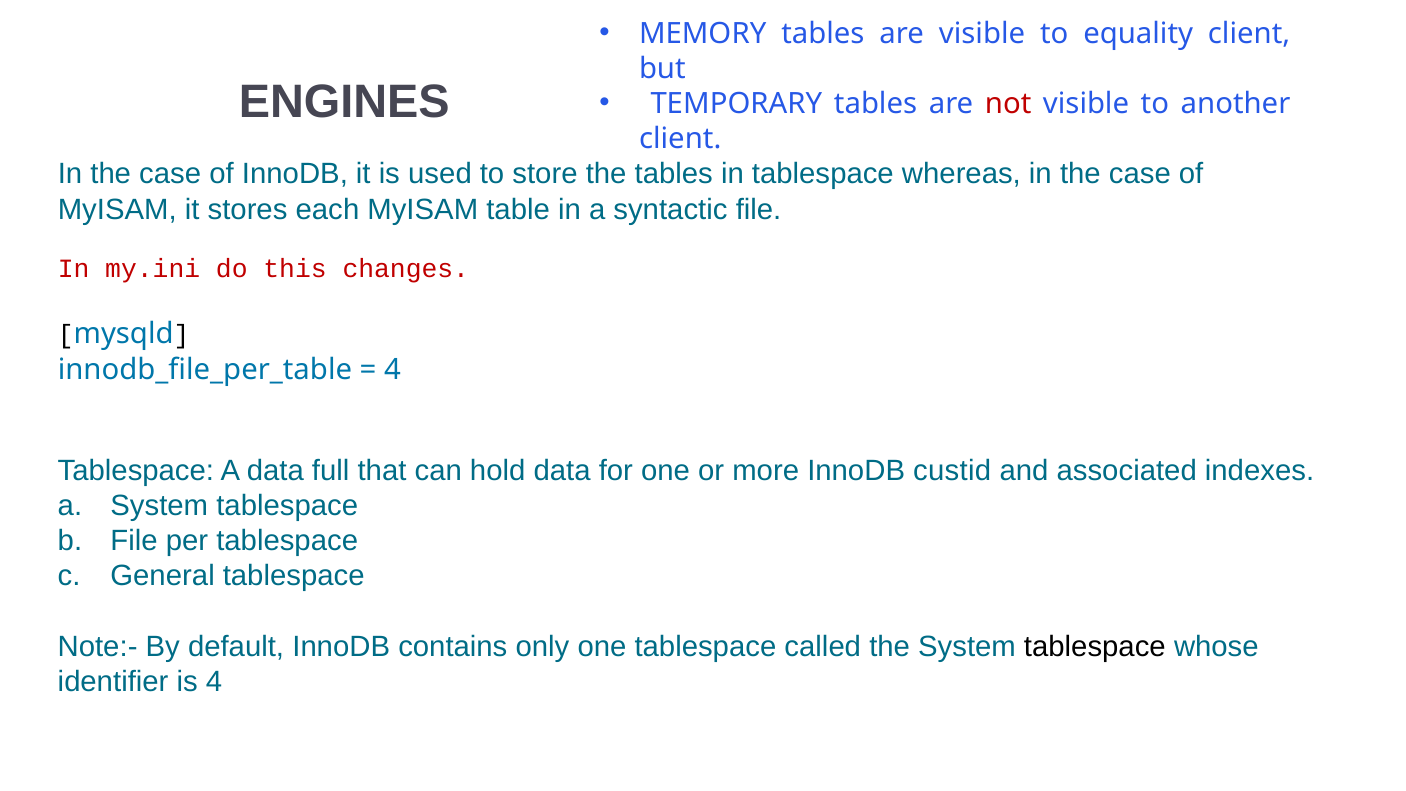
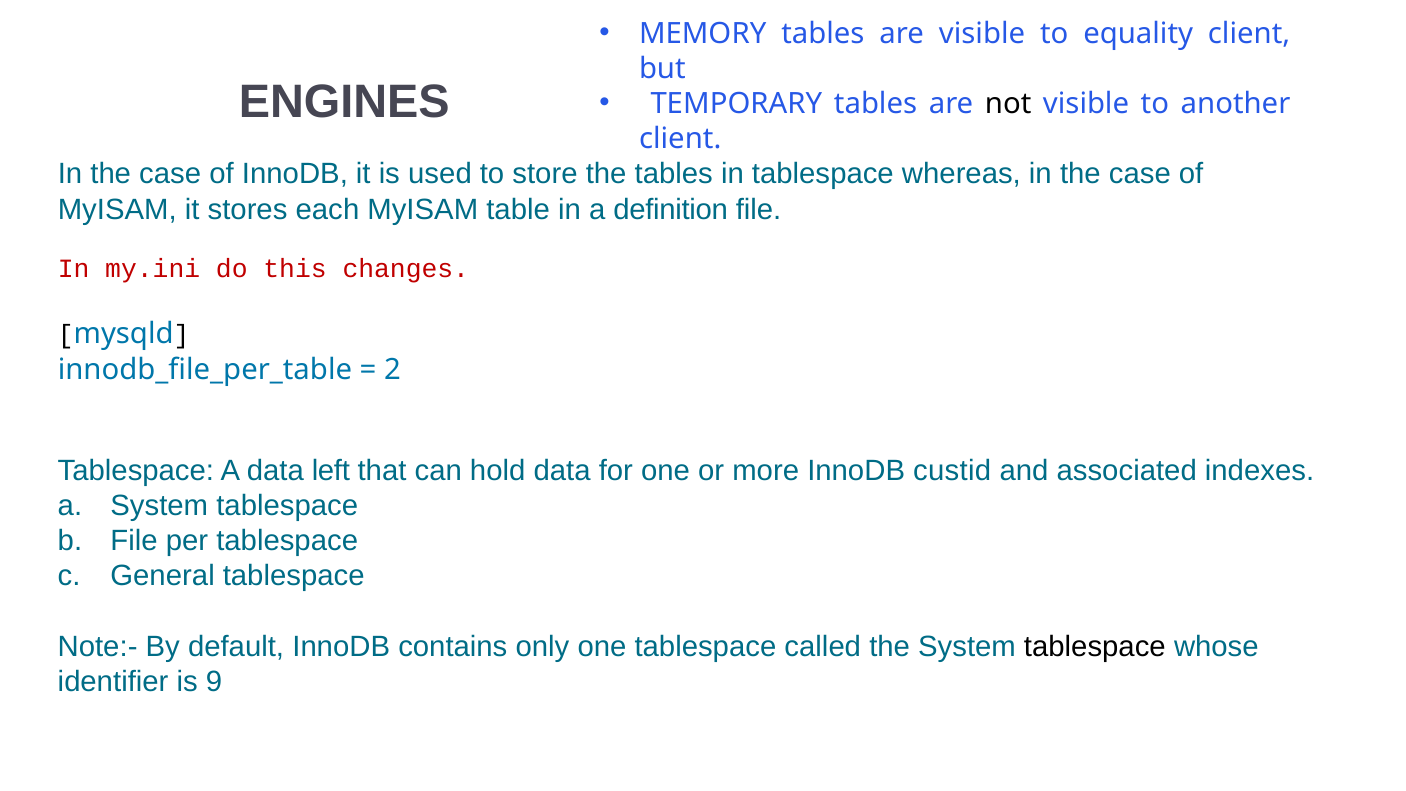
not colour: red -> black
syntactic: syntactic -> definition
4 at (392, 369): 4 -> 2
full: full -> left
is 4: 4 -> 9
